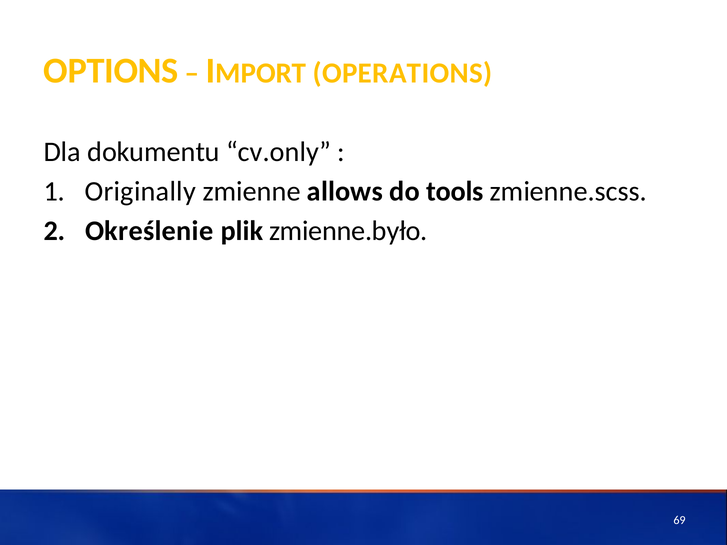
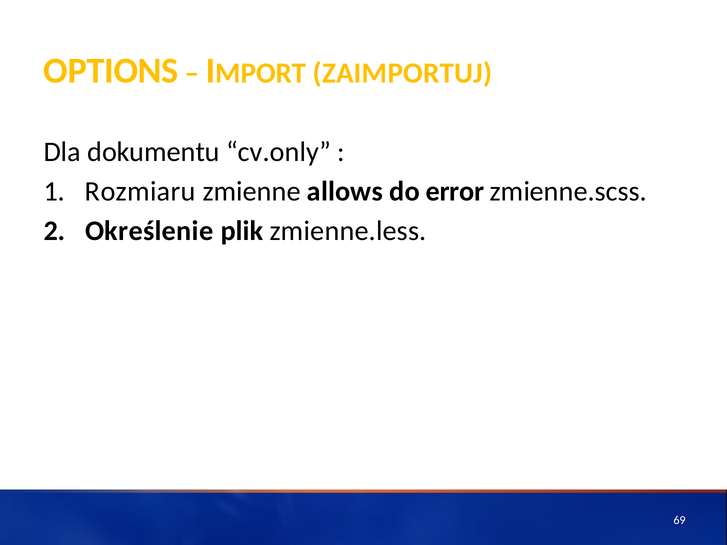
OPERATIONS: OPERATIONS -> ZAIMPORTUJ
Originally: Originally -> Rozmiaru
tools: tools -> error
zmienne.było: zmienne.było -> zmienne.less
